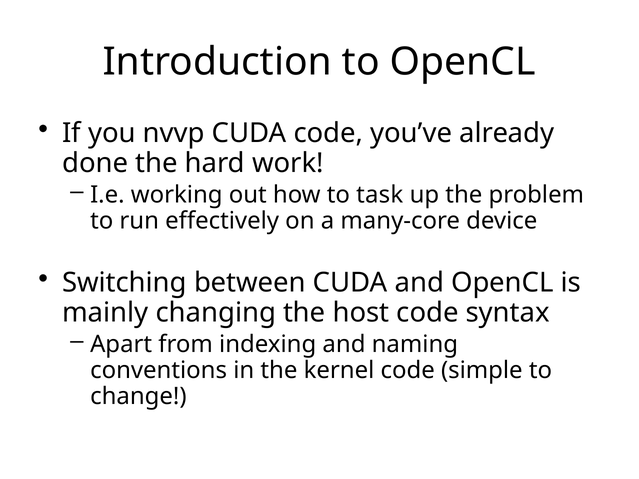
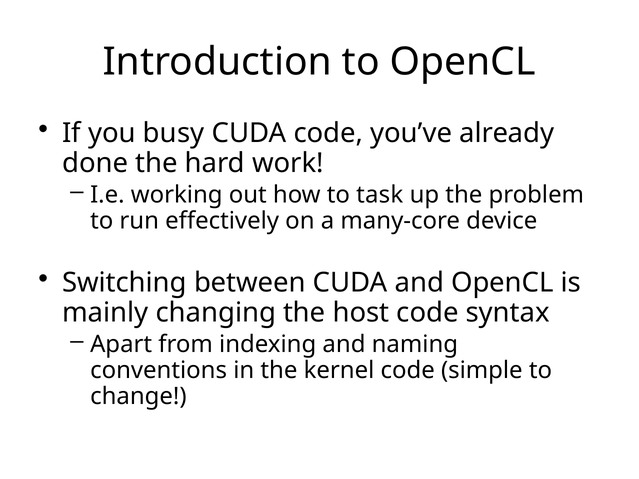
nvvp: nvvp -> busy
